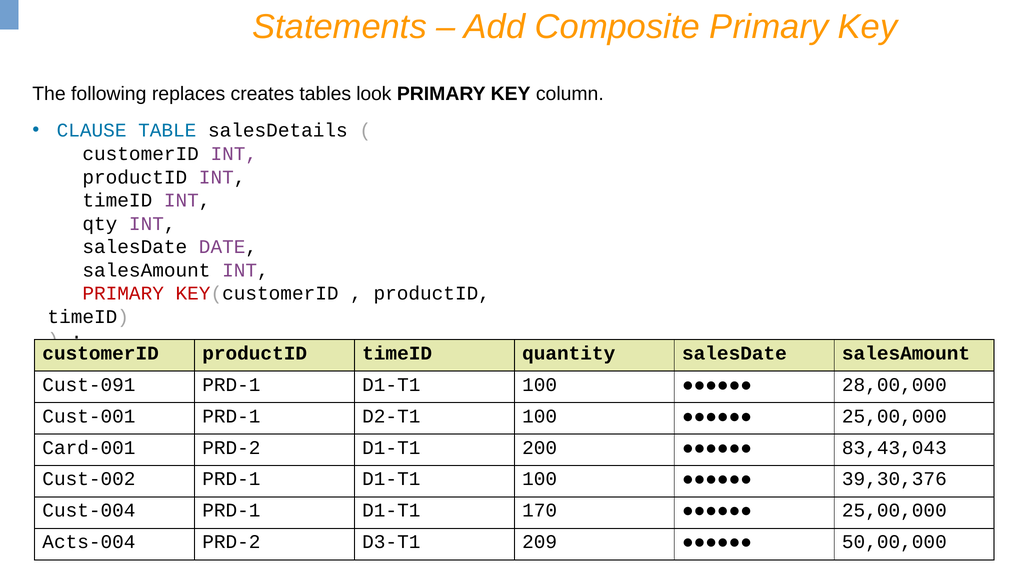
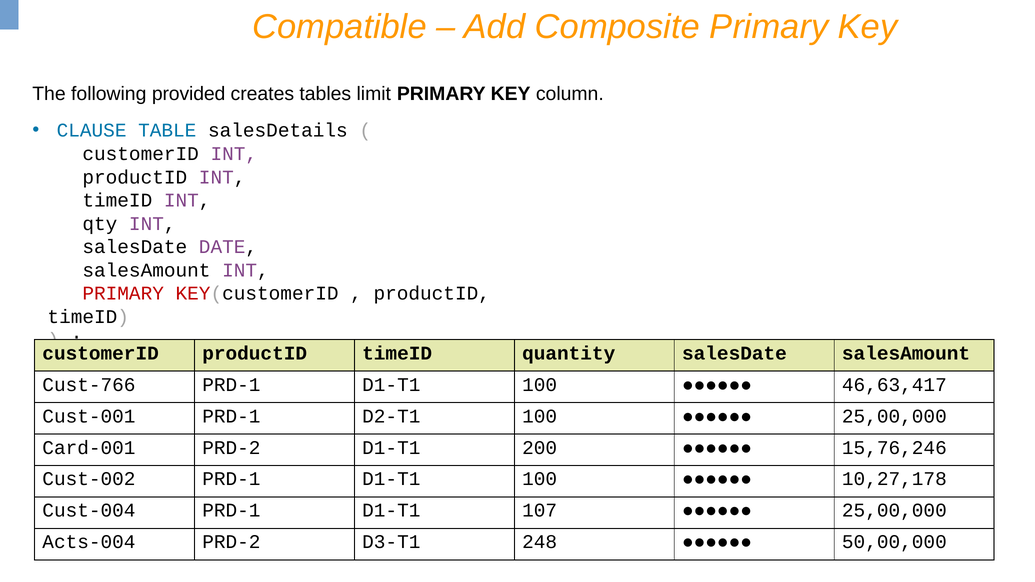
Statements: Statements -> Compatible
replaces: replaces -> provided
look: look -> limit
Cust-091: Cust-091 -> Cust-766
28,00,000: 28,00,000 -> 46,63,417
83,43,043: 83,43,043 -> 15,76,246
39,30,376: 39,30,376 -> 10,27,178
170: 170 -> 107
209: 209 -> 248
